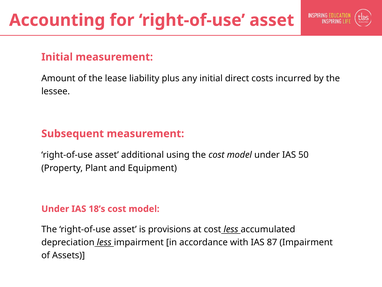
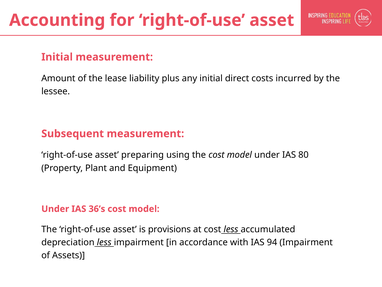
additional: additional -> preparing
50: 50 -> 80
18’s: 18’s -> 36’s
87: 87 -> 94
